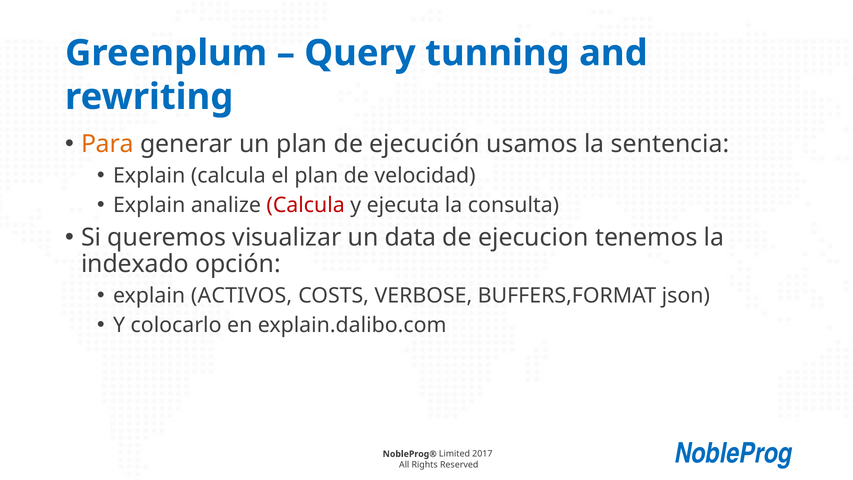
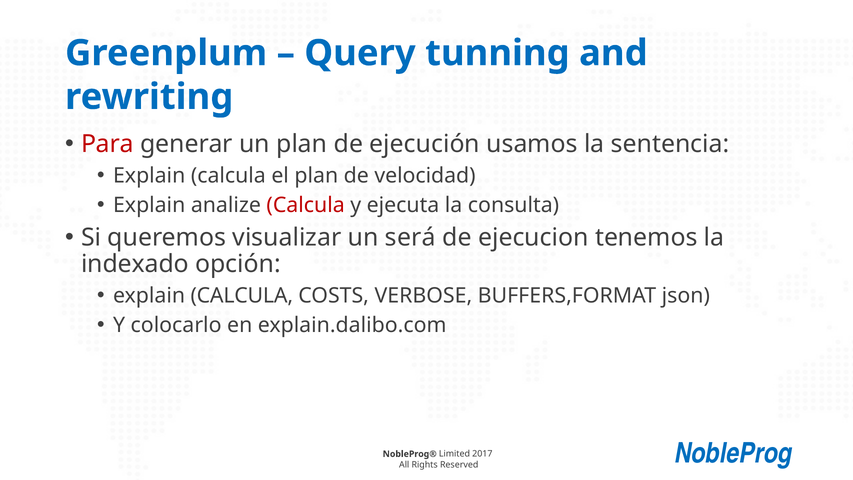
Para colour: orange -> red
data: data -> será
ACTIVOS at (242, 295): ACTIVOS -> CALCULA
